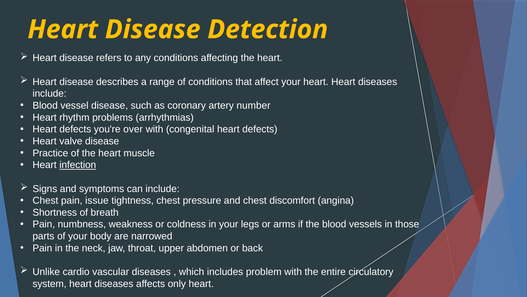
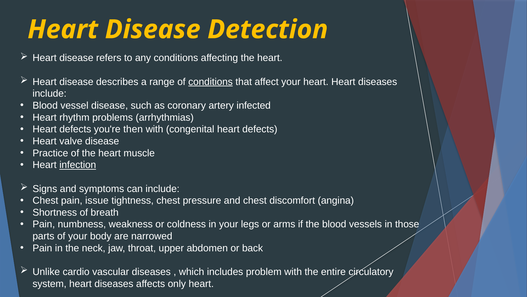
conditions at (211, 82) underline: none -> present
number: number -> infected
over: over -> then
